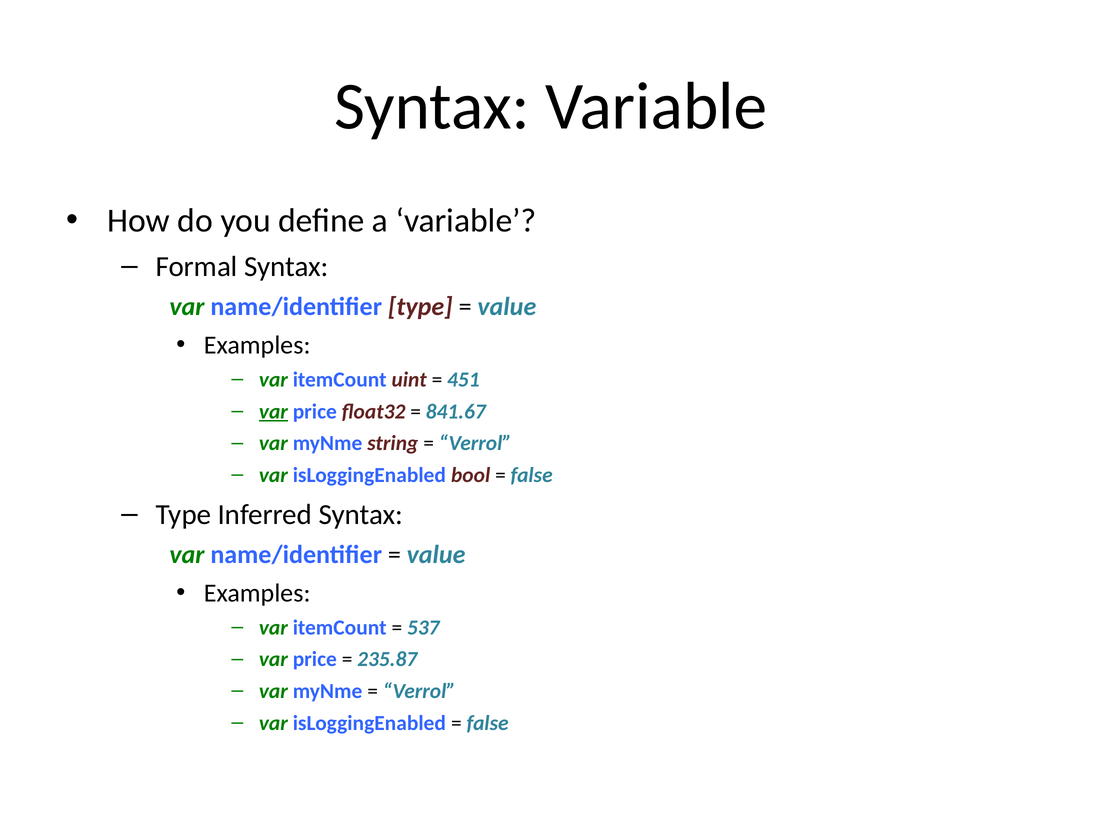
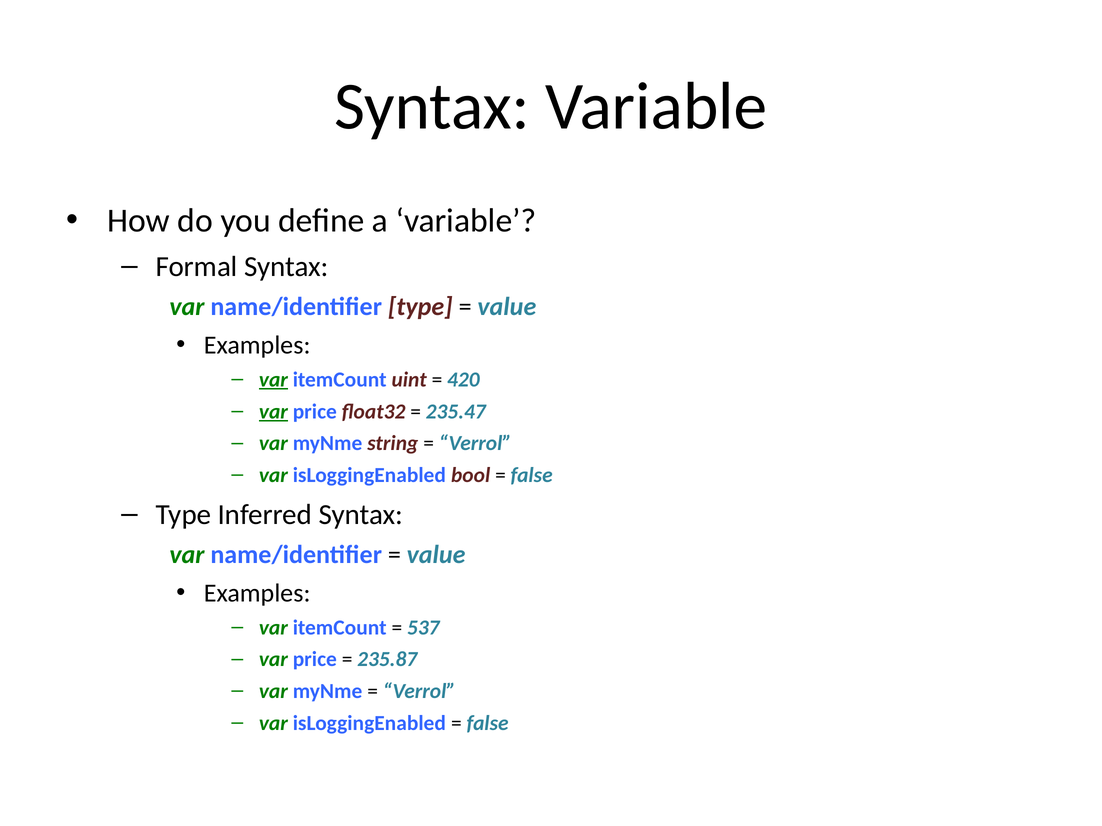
var at (273, 380) underline: none -> present
451: 451 -> 420
841.67: 841.67 -> 235.47
